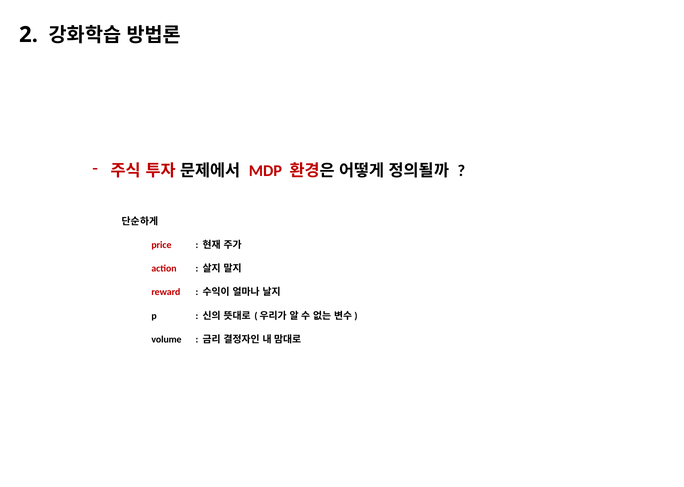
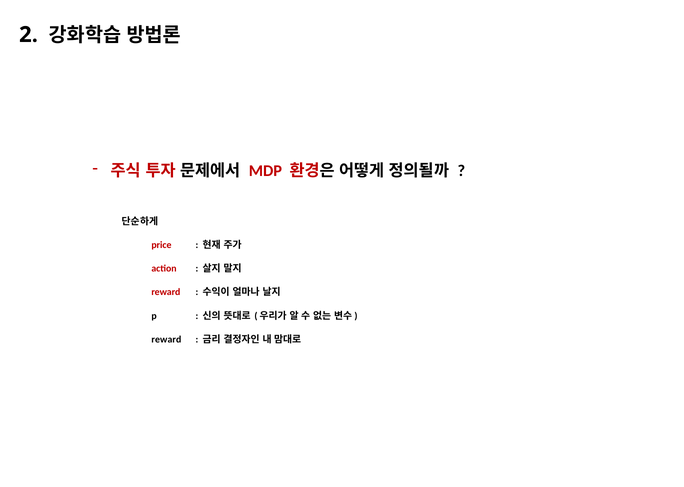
volume at (166, 339): volume -> reward
